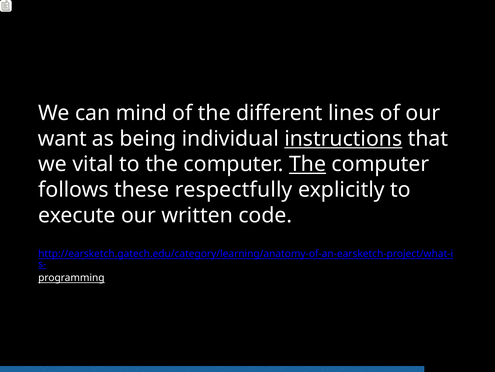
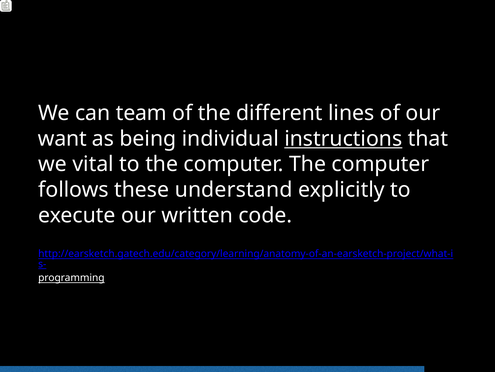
mind: mind -> team
The at (308, 164) underline: present -> none
respectfully: respectfully -> understand
